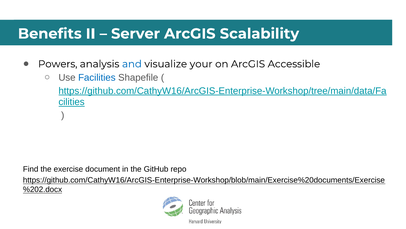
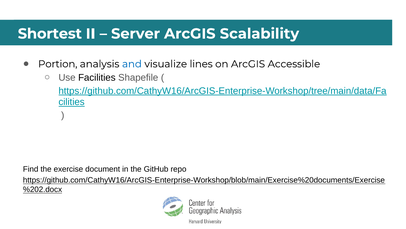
Benefits: Benefits -> Shortest
Powers: Powers -> Portion
your: your -> lines
Facilities colour: blue -> black
